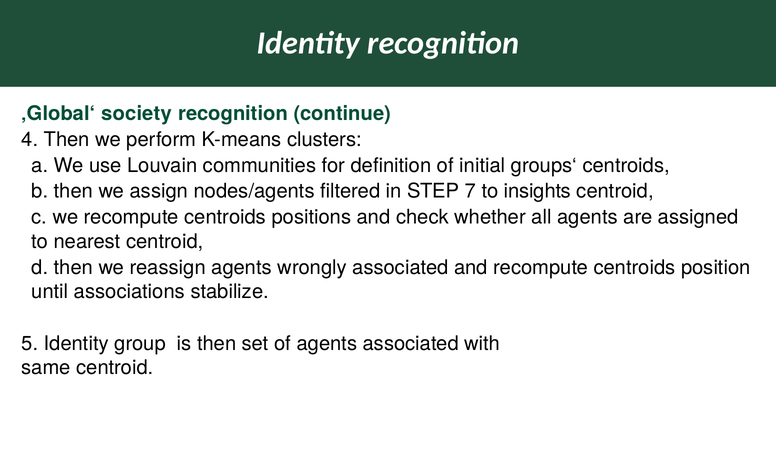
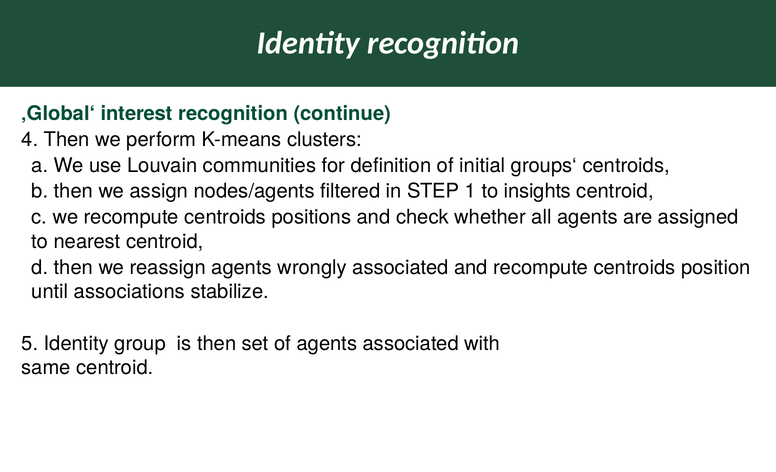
society: society -> interest
7: 7 -> 1
